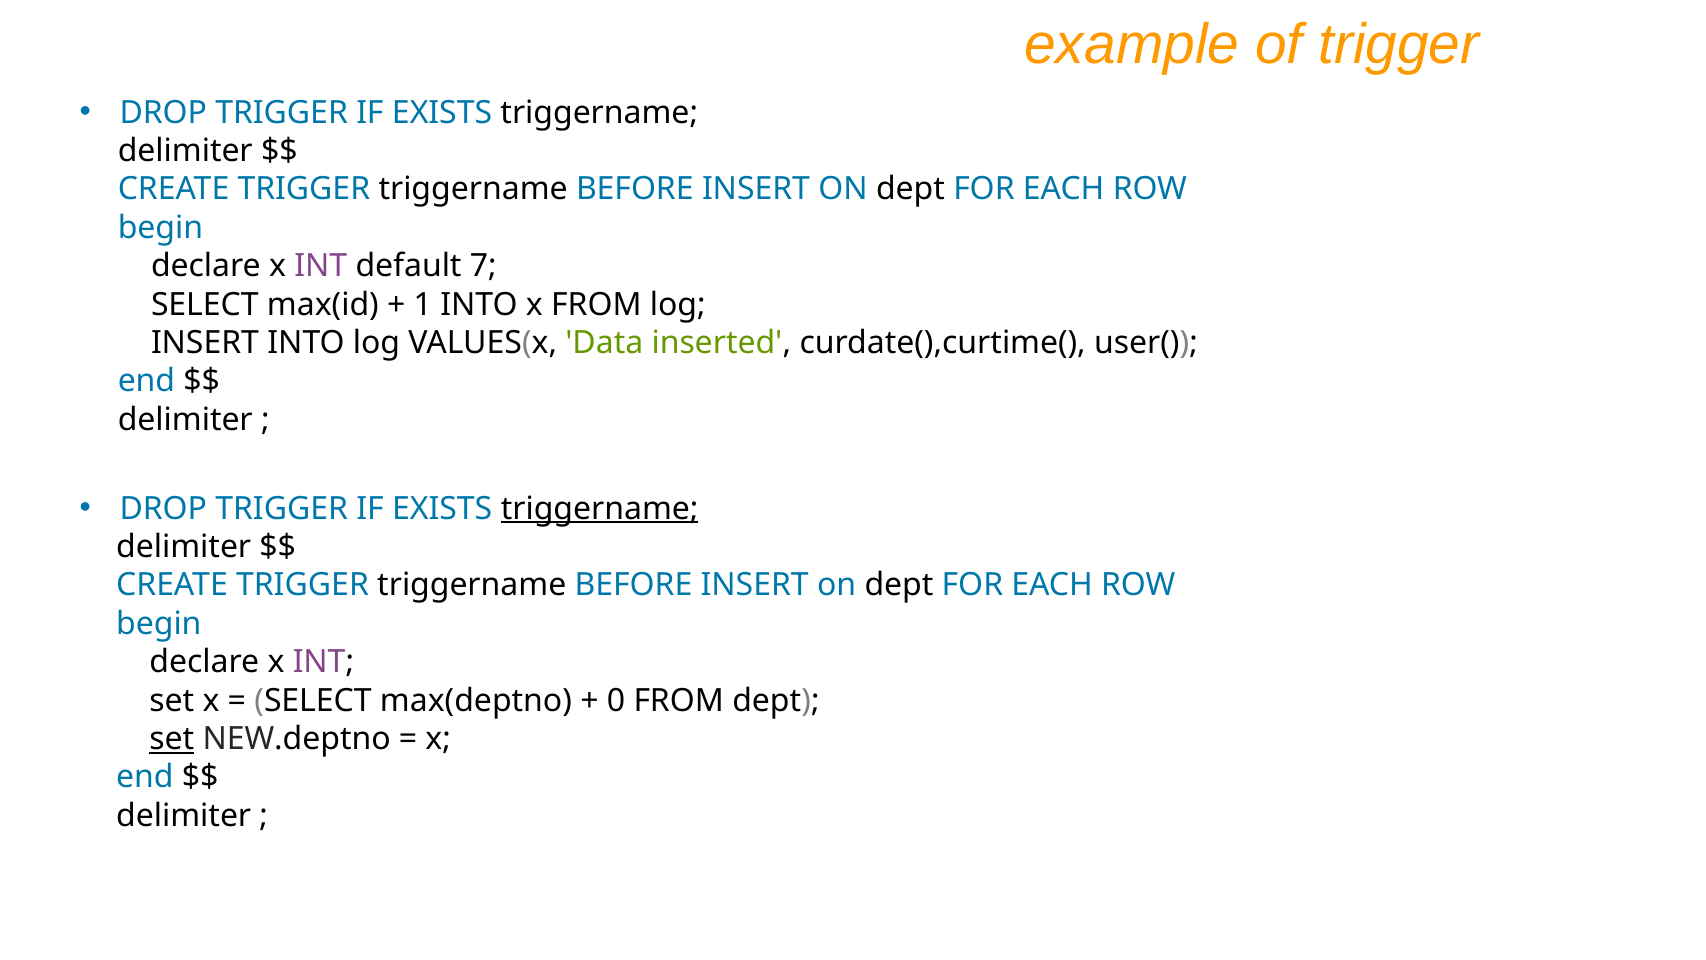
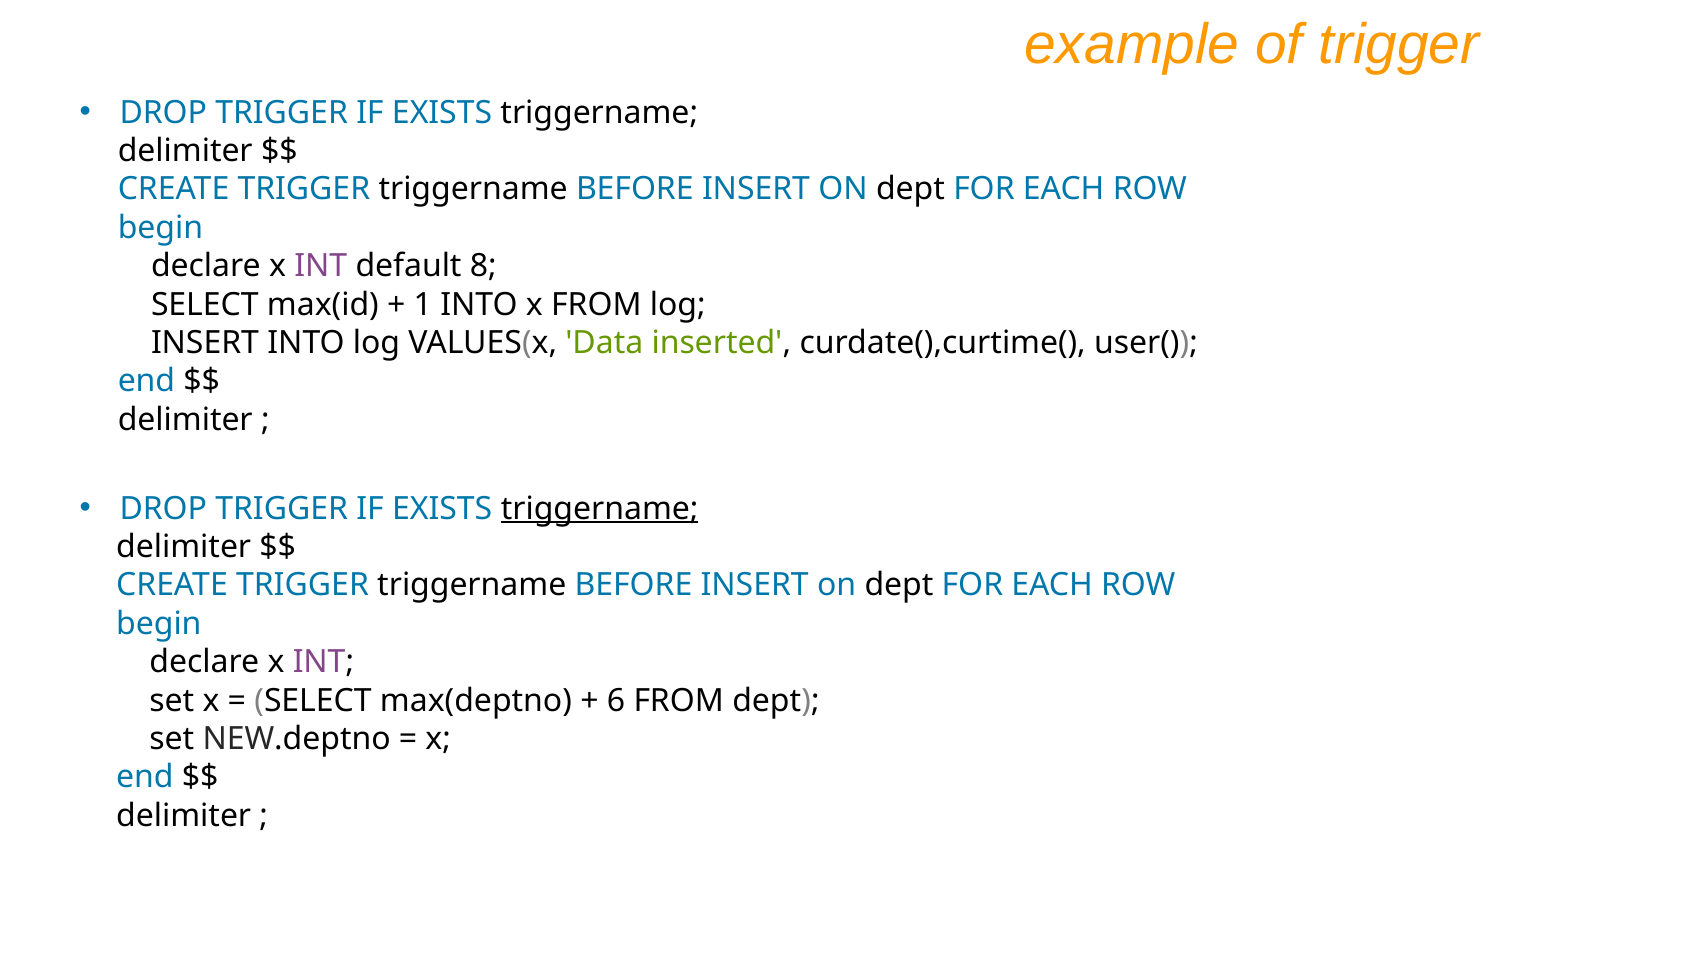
7: 7 -> 8
0: 0 -> 6
set at (172, 739) underline: present -> none
